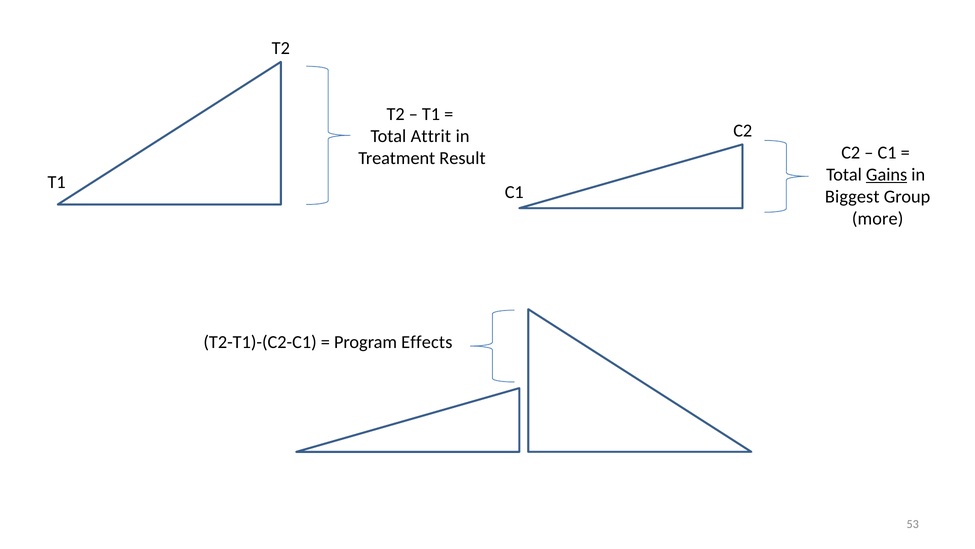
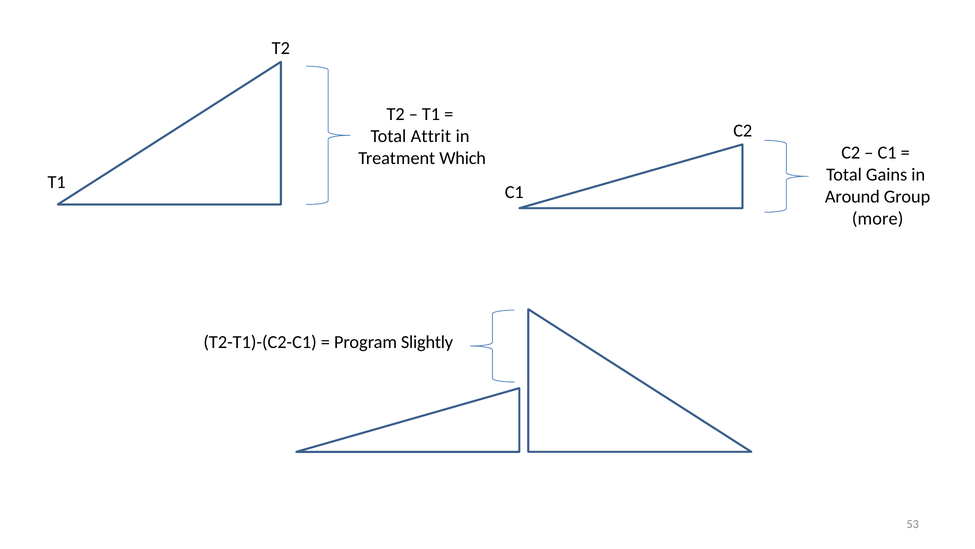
Result: Result -> Which
Gains underline: present -> none
Biggest: Biggest -> Around
Effects: Effects -> Slightly
